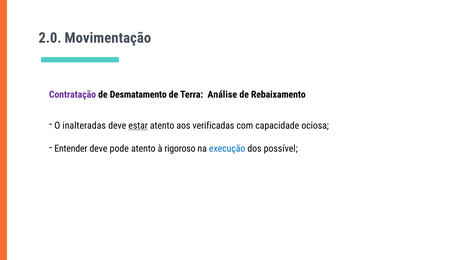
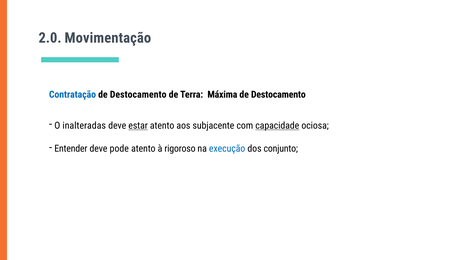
Contratação colour: purple -> blue
Desmatamento at (138, 95): Desmatamento -> Destocamento
Análise: Análise -> Máxima
Rebaixamento at (278, 95): Rebaixamento -> Destocamento
verificadas: verificadas -> subjacente
capacidade underline: none -> present
possível: possível -> conjunto
